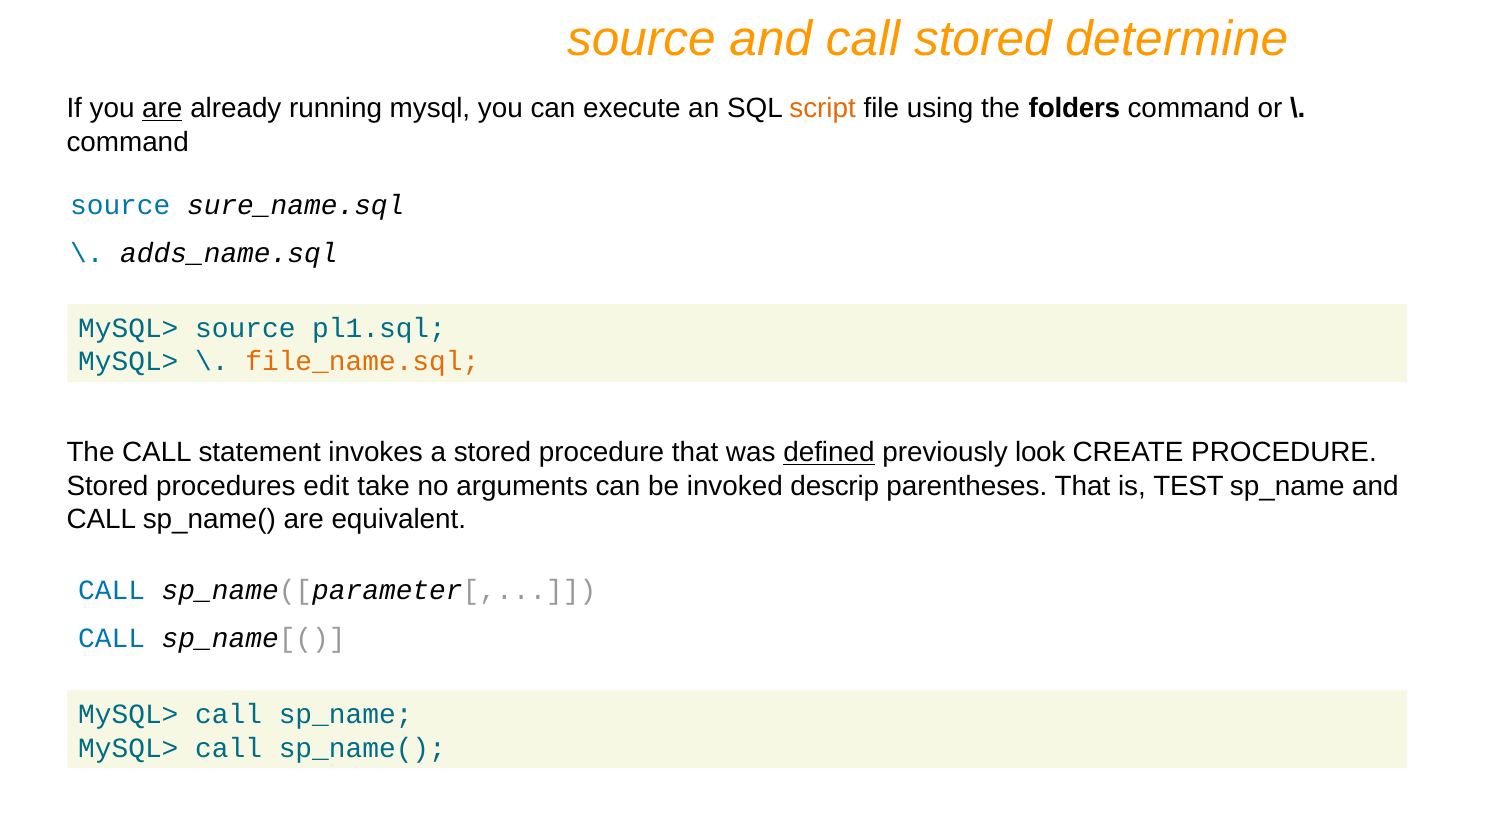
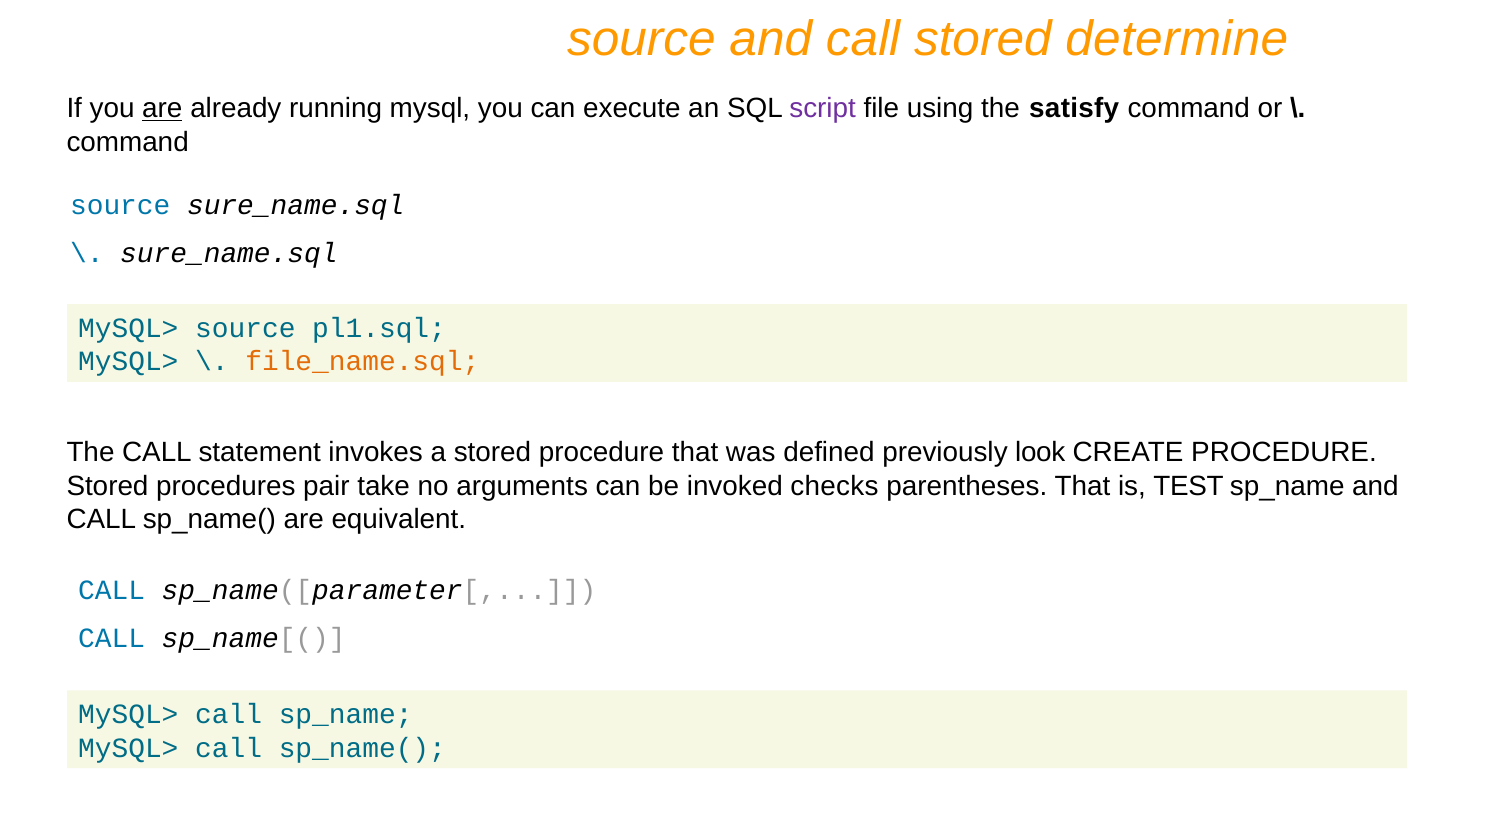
script colour: orange -> purple
folders: folders -> satisfy
adds_name.sql at (229, 253): adds_name.sql -> sure_name.sql
defined underline: present -> none
edit: edit -> pair
descrip: descrip -> checks
